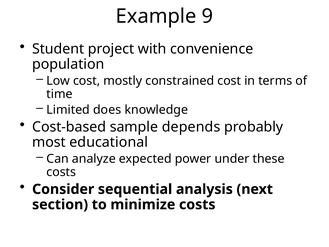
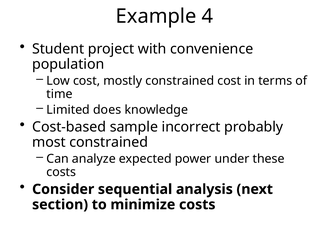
9: 9 -> 4
depends: depends -> incorrect
most educational: educational -> constrained
